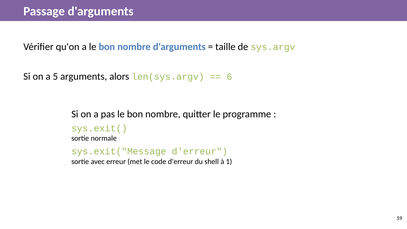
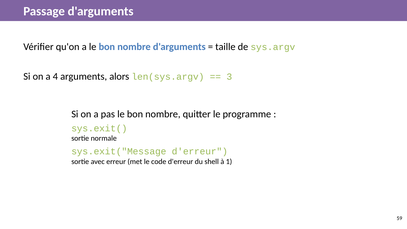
5: 5 -> 4
6: 6 -> 3
